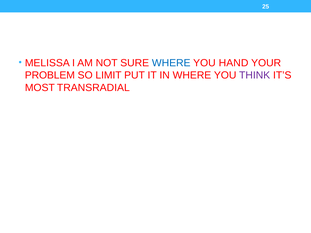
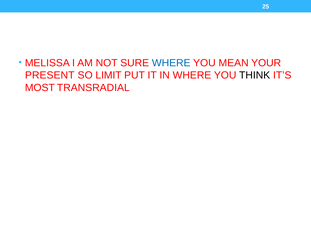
HAND: HAND -> MEAN
PROBLEM: PROBLEM -> PRESENT
THINK colour: purple -> black
